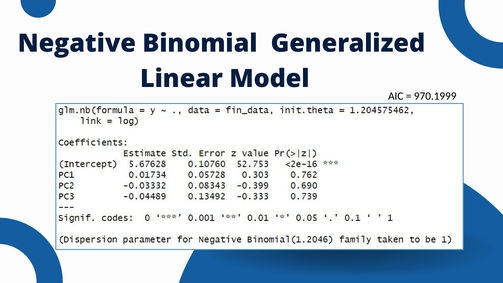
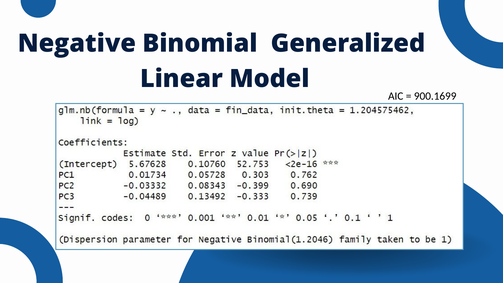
970.1999: 970.1999 -> 900.1699
